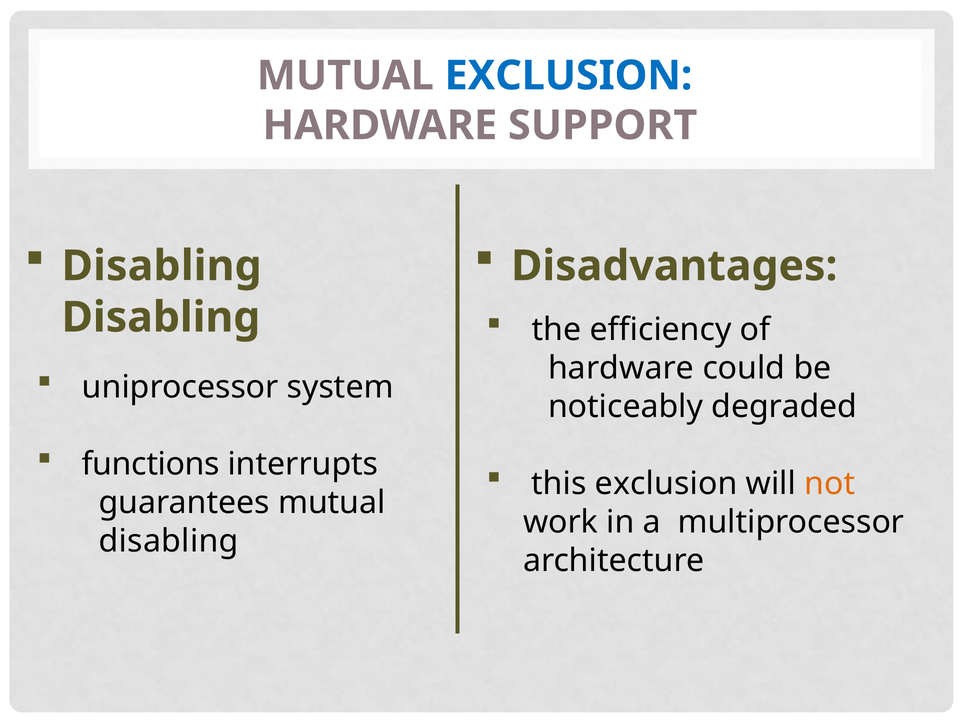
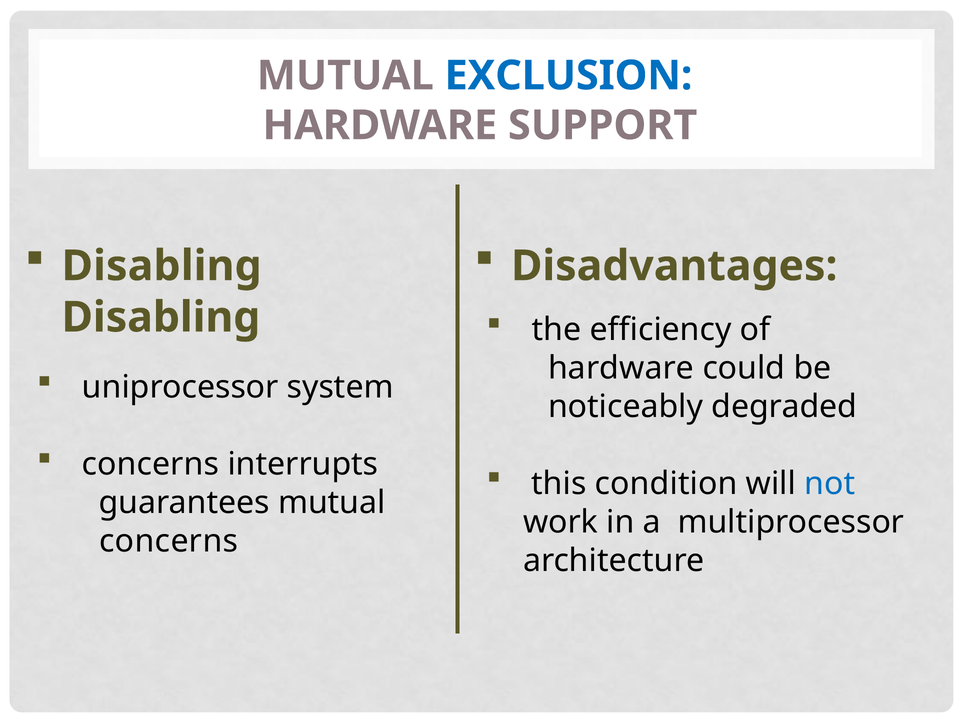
functions at (151, 464): functions -> concerns
this exclusion: exclusion -> condition
not colour: orange -> blue
disabling at (169, 541): disabling -> concerns
